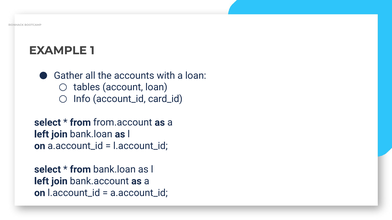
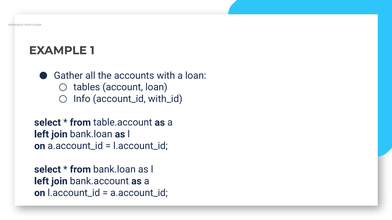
card_id: card_id -> with_id
from.account: from.account -> table.account
